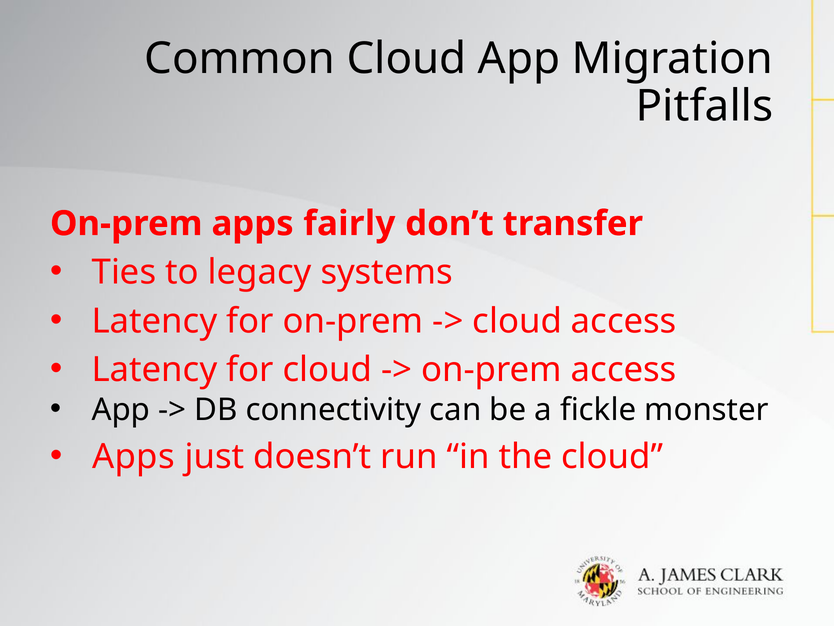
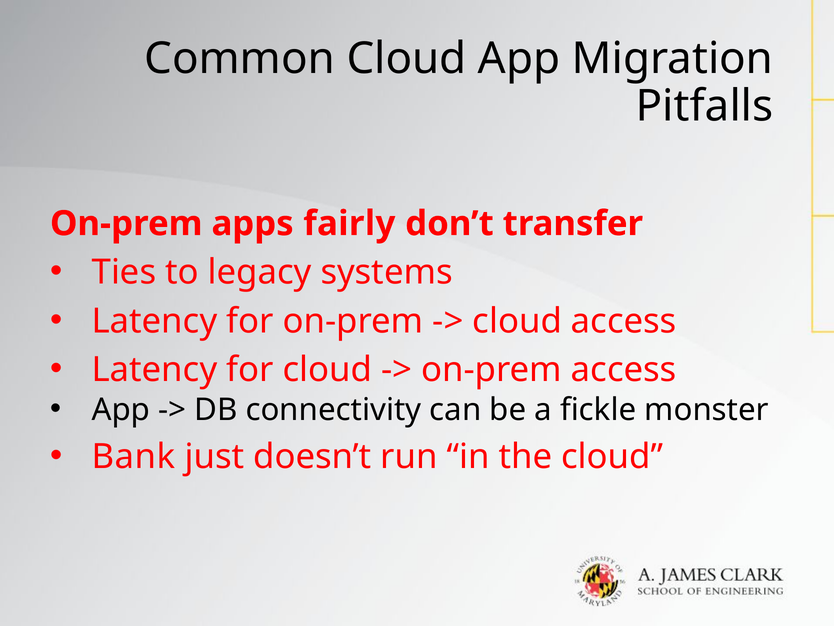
Apps at (134, 456): Apps -> Bank
